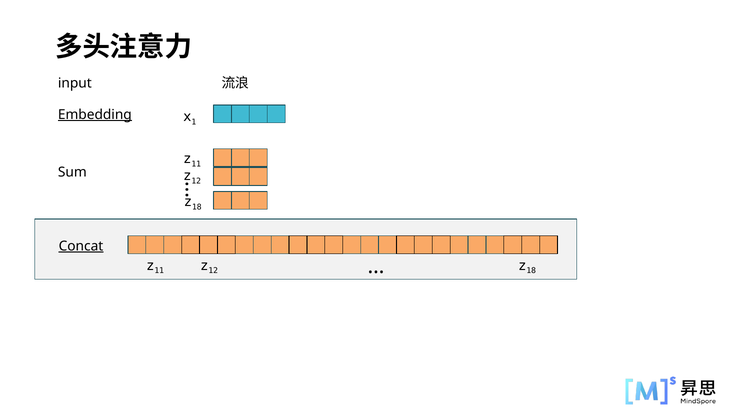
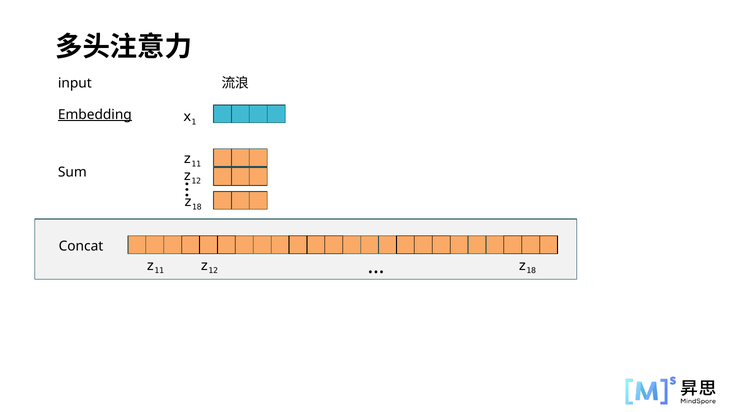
Concat underline: present -> none
